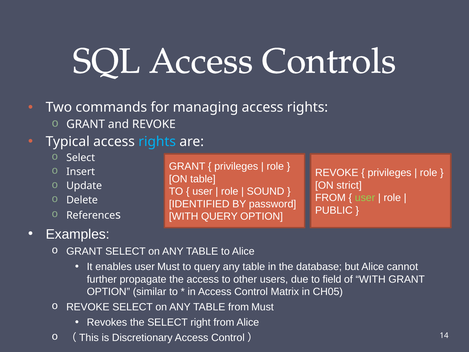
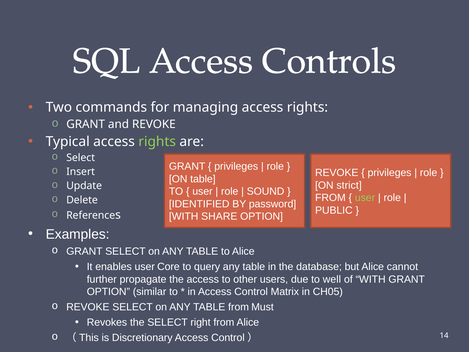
rights at (157, 142) colour: light blue -> light green
WITH QUERY: QUERY -> SHARE
user Must: Must -> Core
field: field -> well
